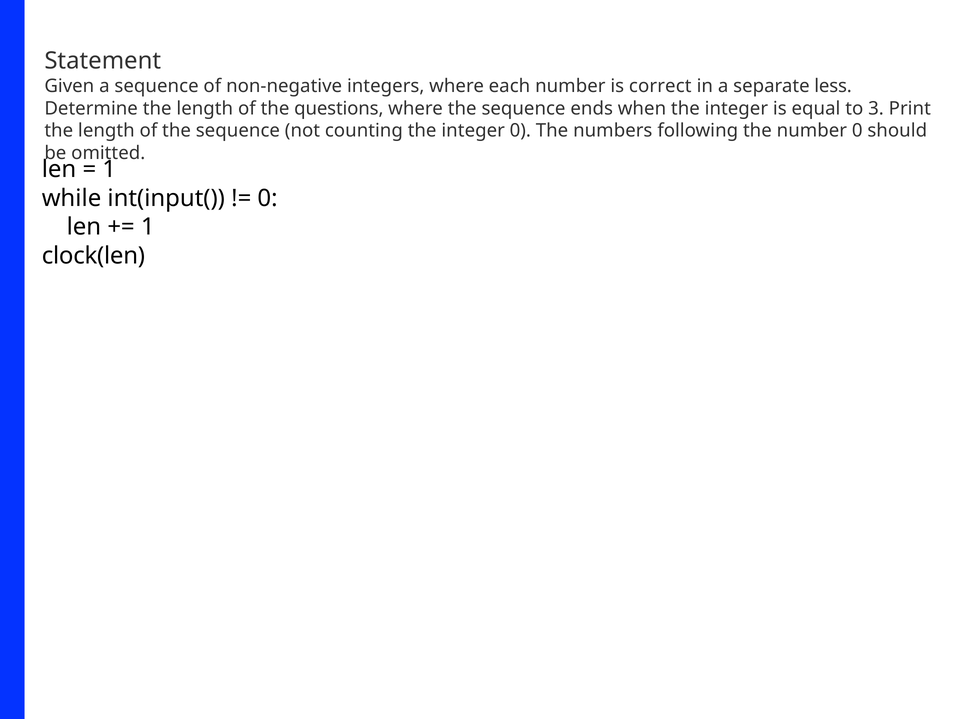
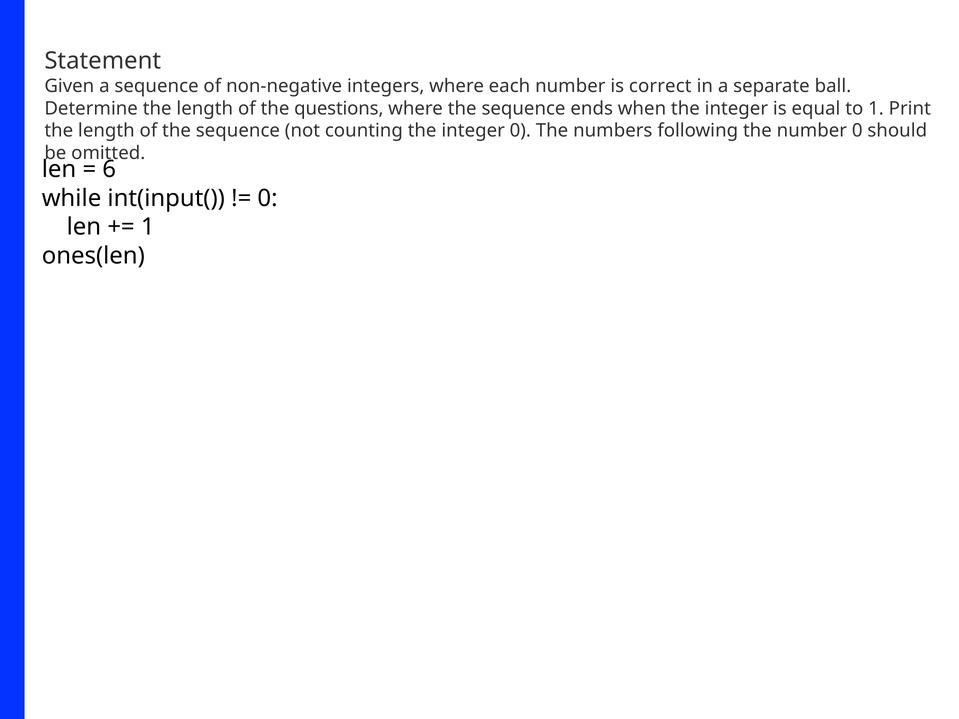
less: less -> ball
to 3: 3 -> 1
1 at (109, 169): 1 -> 6
clock(len: clock(len -> ones(len
